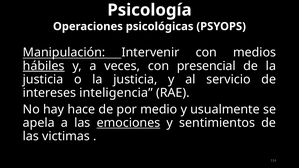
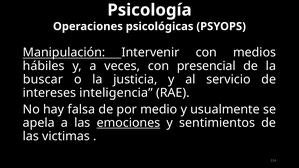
hábiles at (44, 66) underline: present -> none
justicia at (43, 79): justicia -> buscar
hace: hace -> falsa
